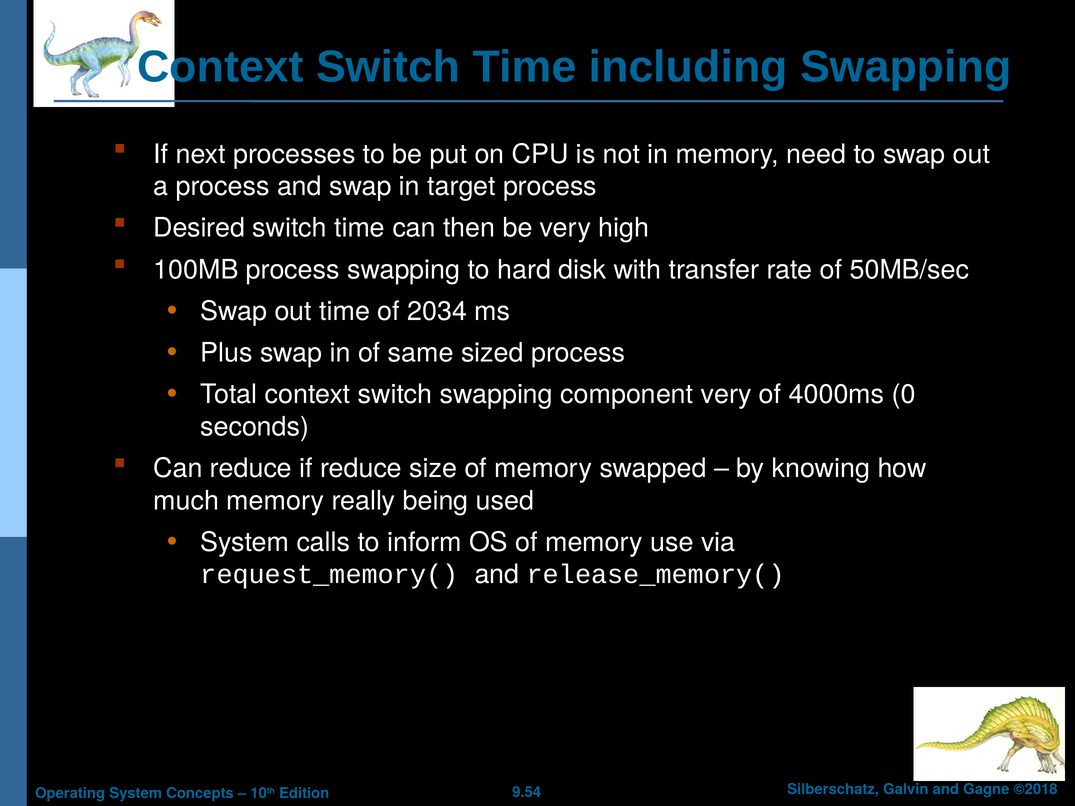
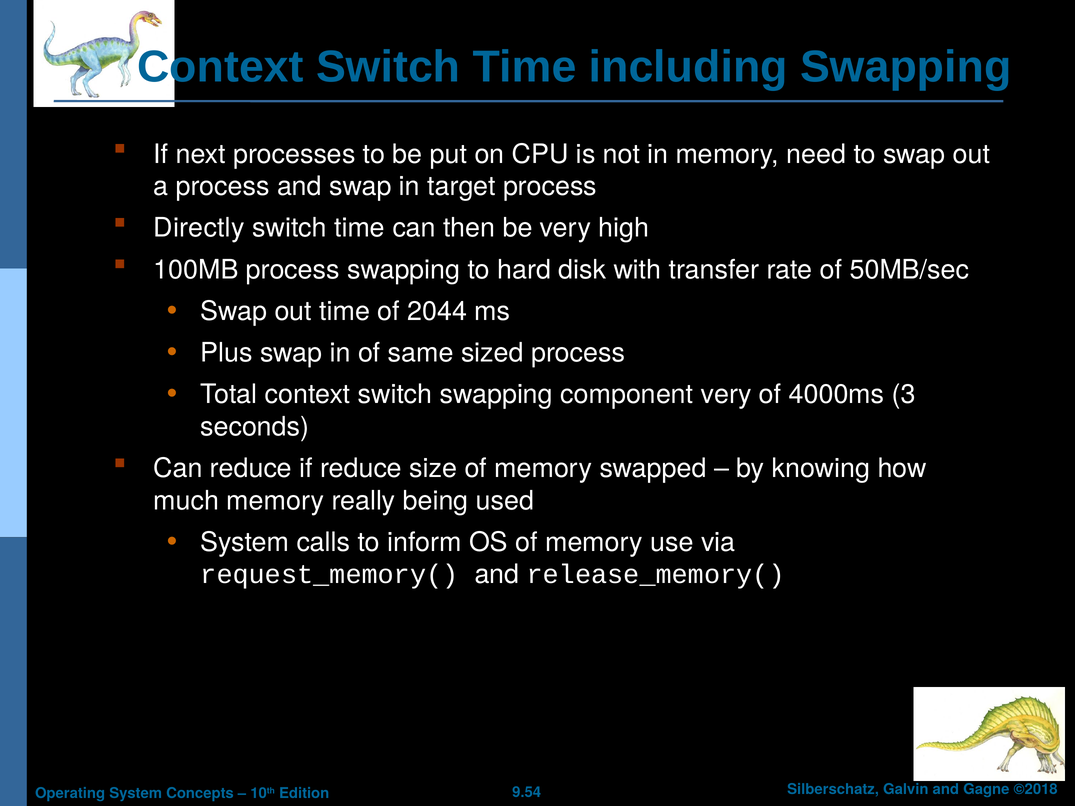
Desired: Desired -> Directly
2034: 2034 -> 2044
0: 0 -> 3
